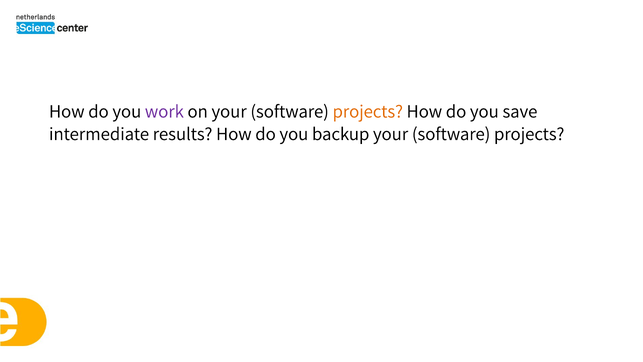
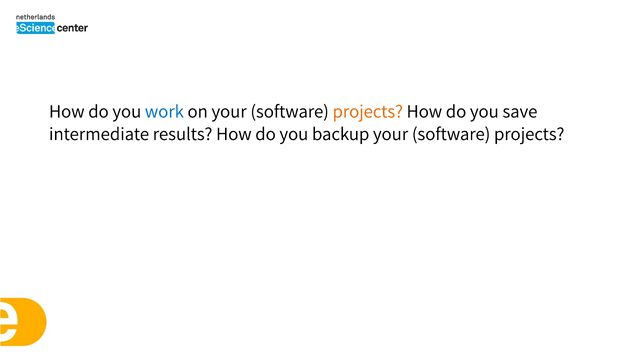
work colour: purple -> blue
